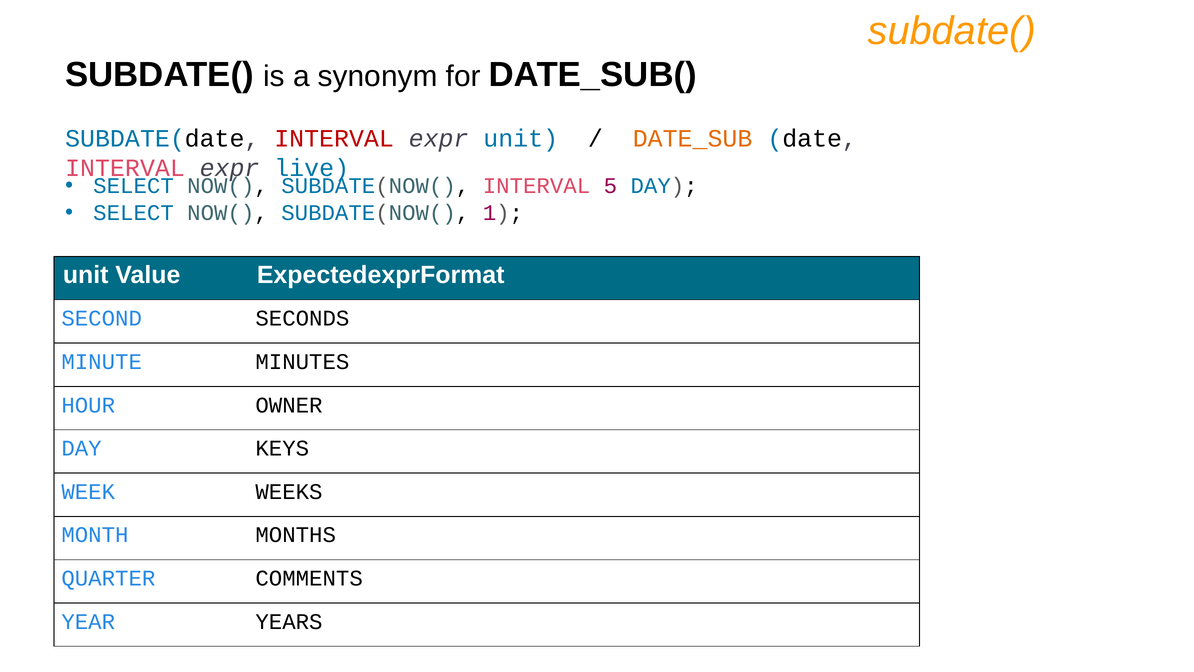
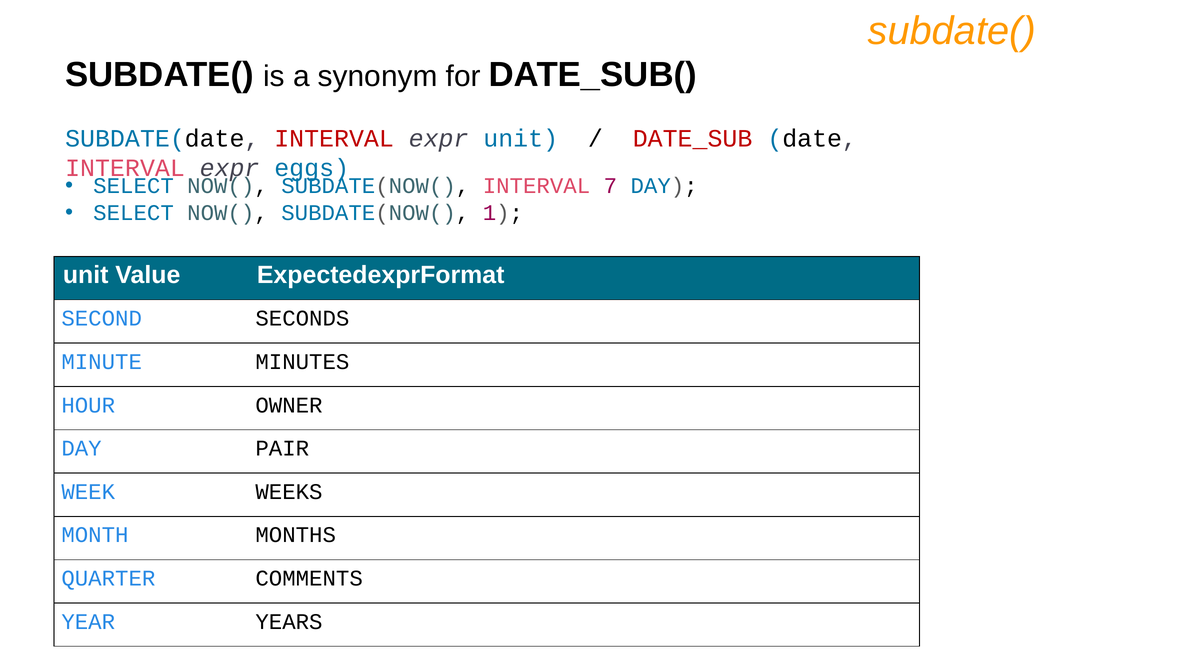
DATE_SUB colour: orange -> red
live: live -> eggs
5: 5 -> 7
KEYS: KEYS -> PAIR
